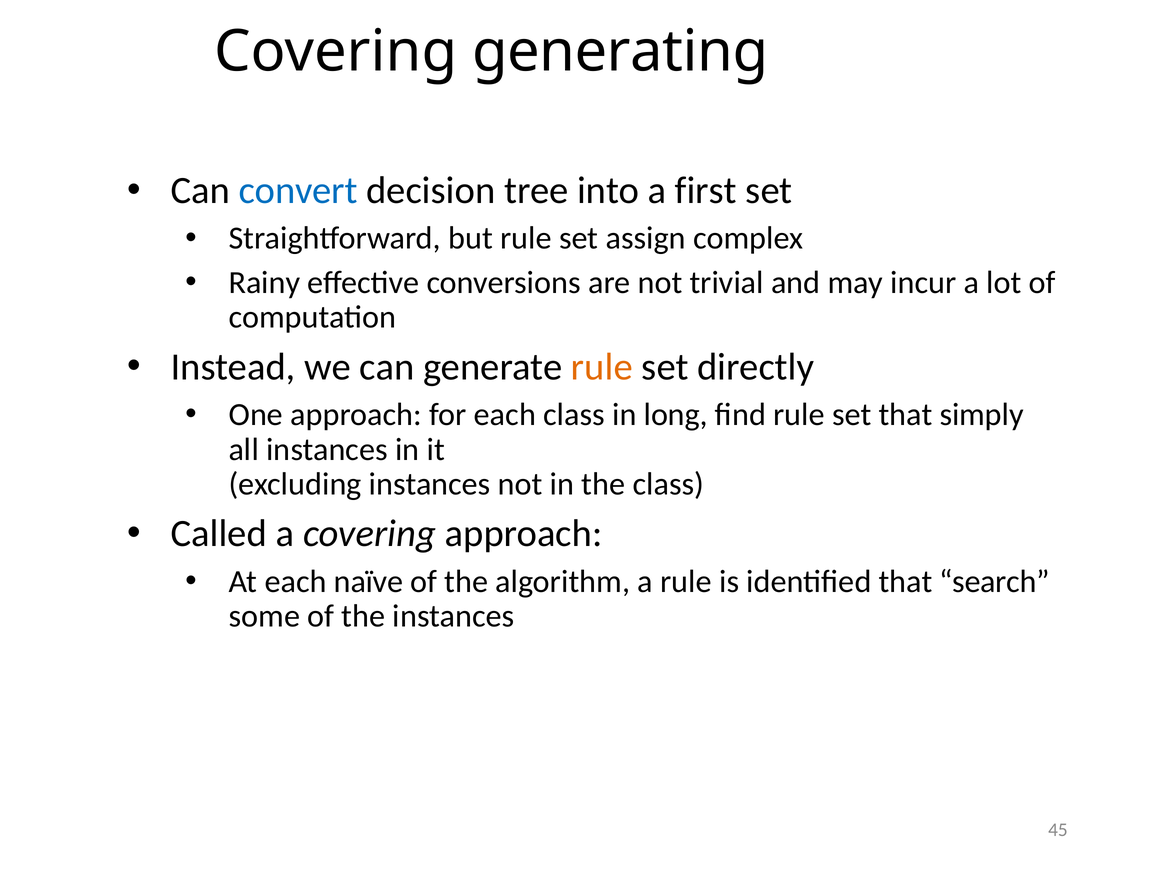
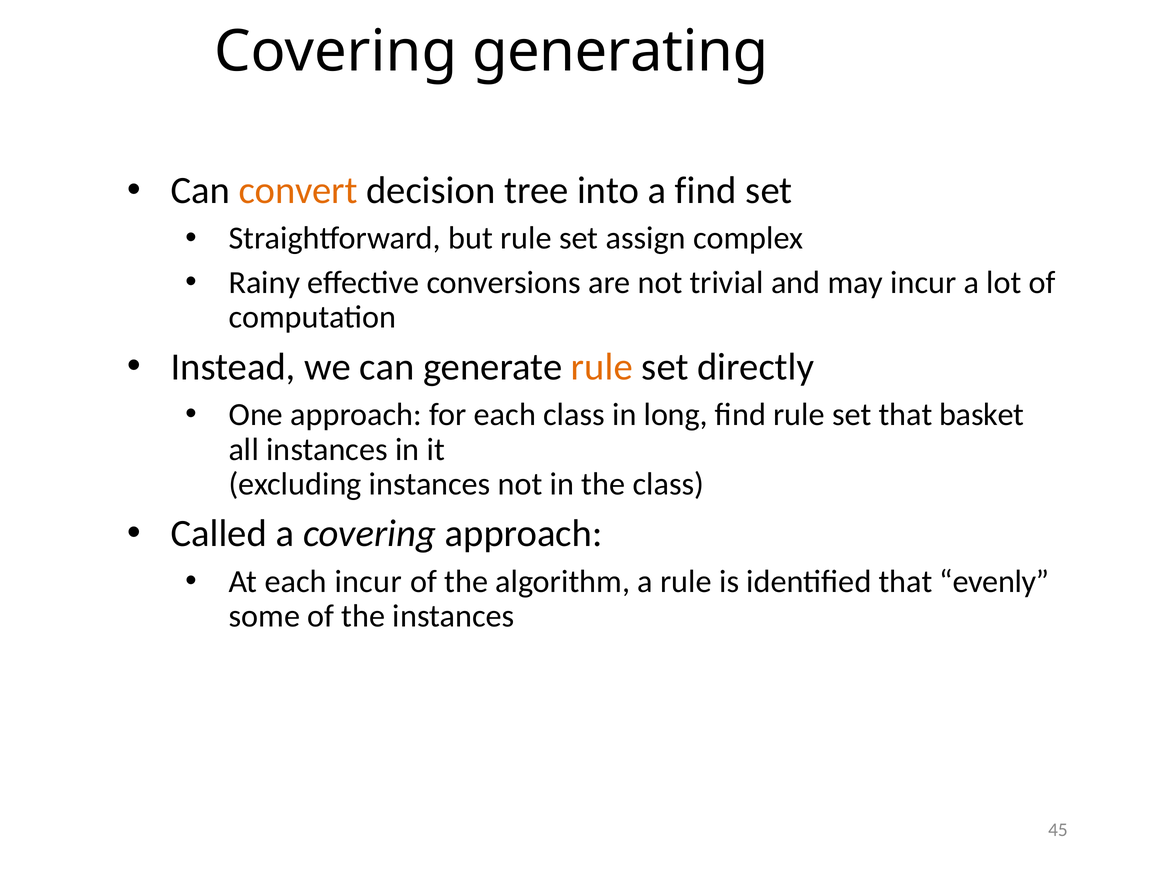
convert colour: blue -> orange
a first: first -> find
simply: simply -> basket
each naïve: naïve -> incur
search: search -> evenly
